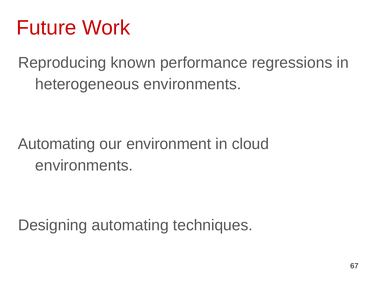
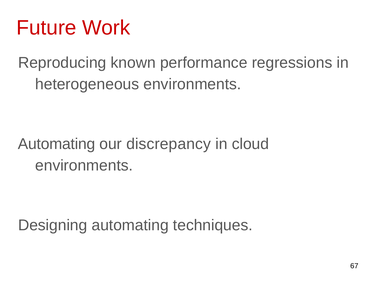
environment: environment -> discrepancy
